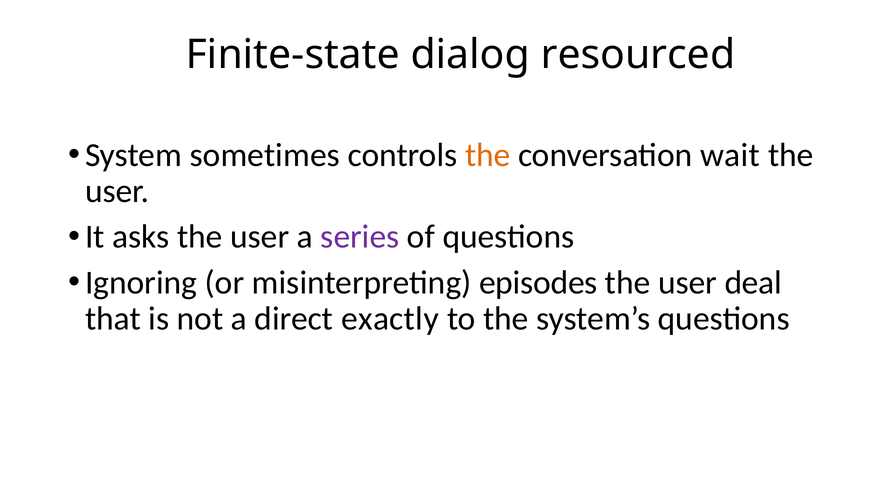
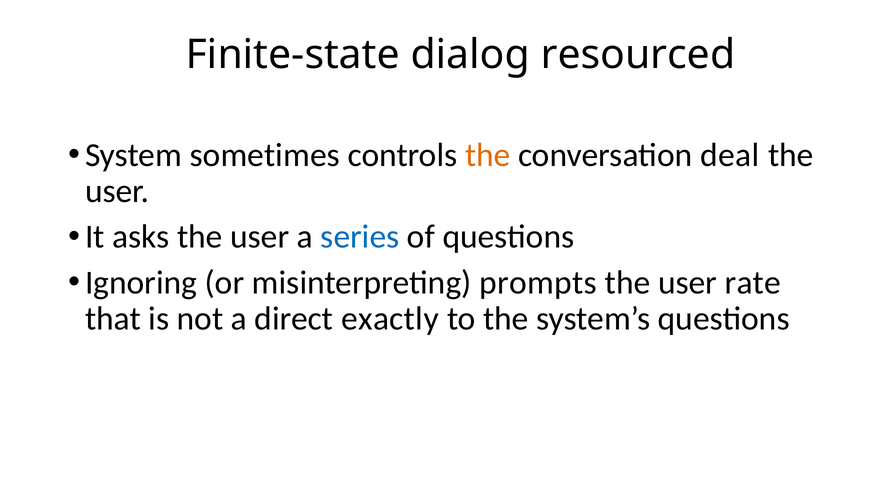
wait: wait -> deal
series colour: purple -> blue
episodes: episodes -> prompts
deal: deal -> rate
